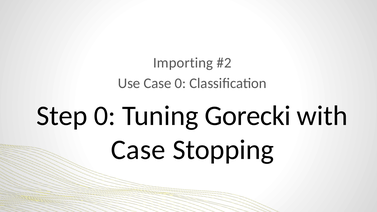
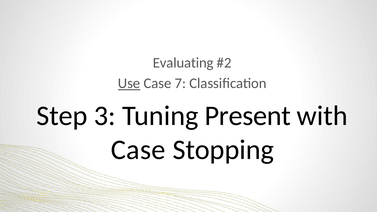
Importing: Importing -> Evaluating
Use underline: none -> present
Case 0: 0 -> 7
Step 0: 0 -> 3
Gorecki: Gorecki -> Present
